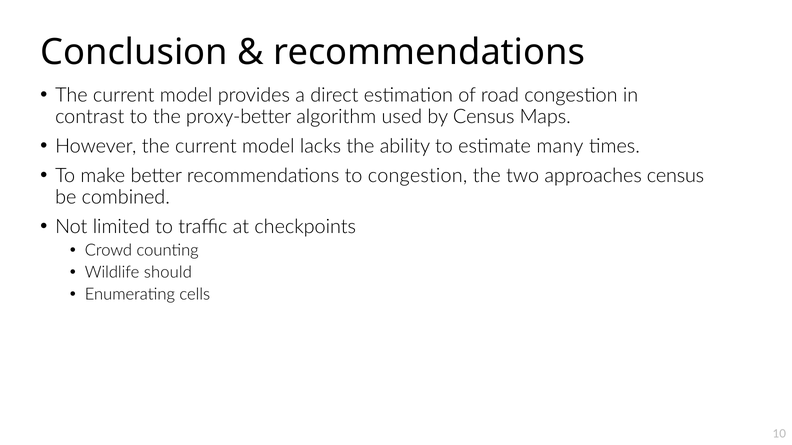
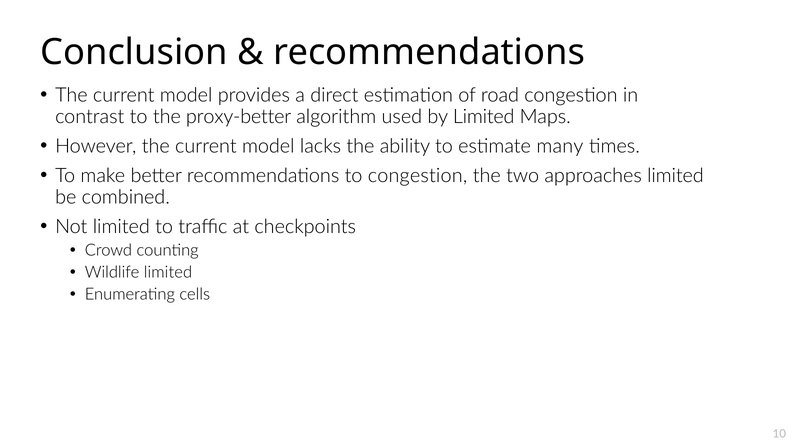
by Census: Census -> Limited
approaches census: census -> limited
Wildlife should: should -> limited
